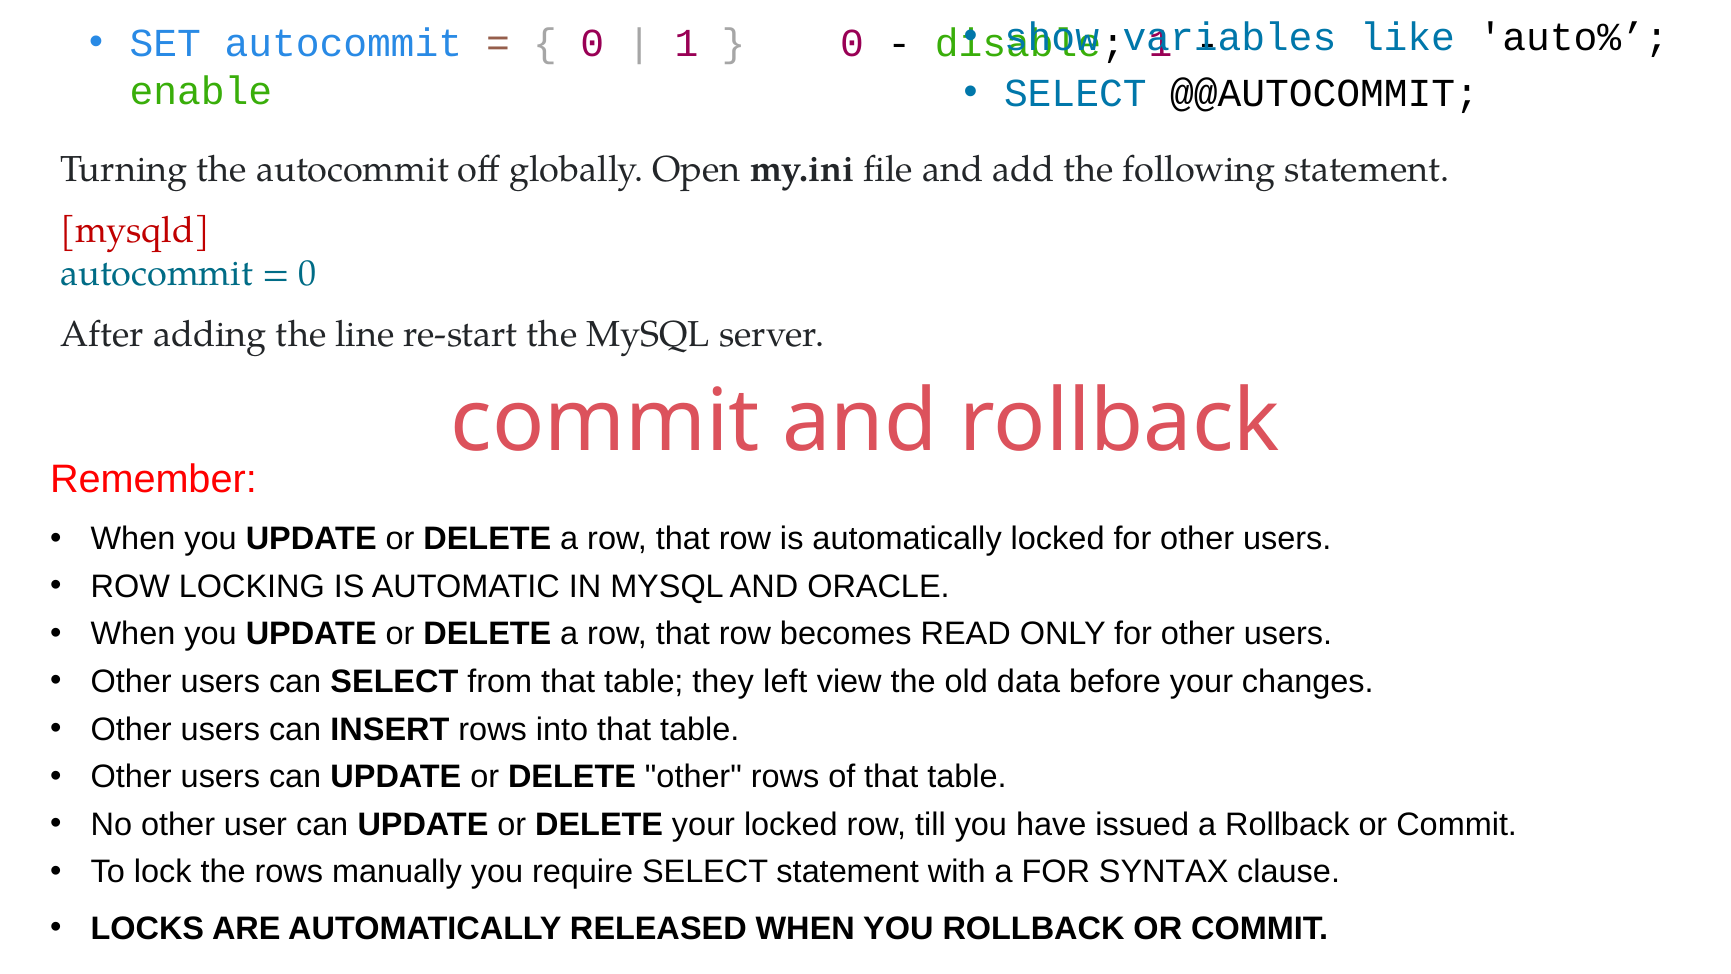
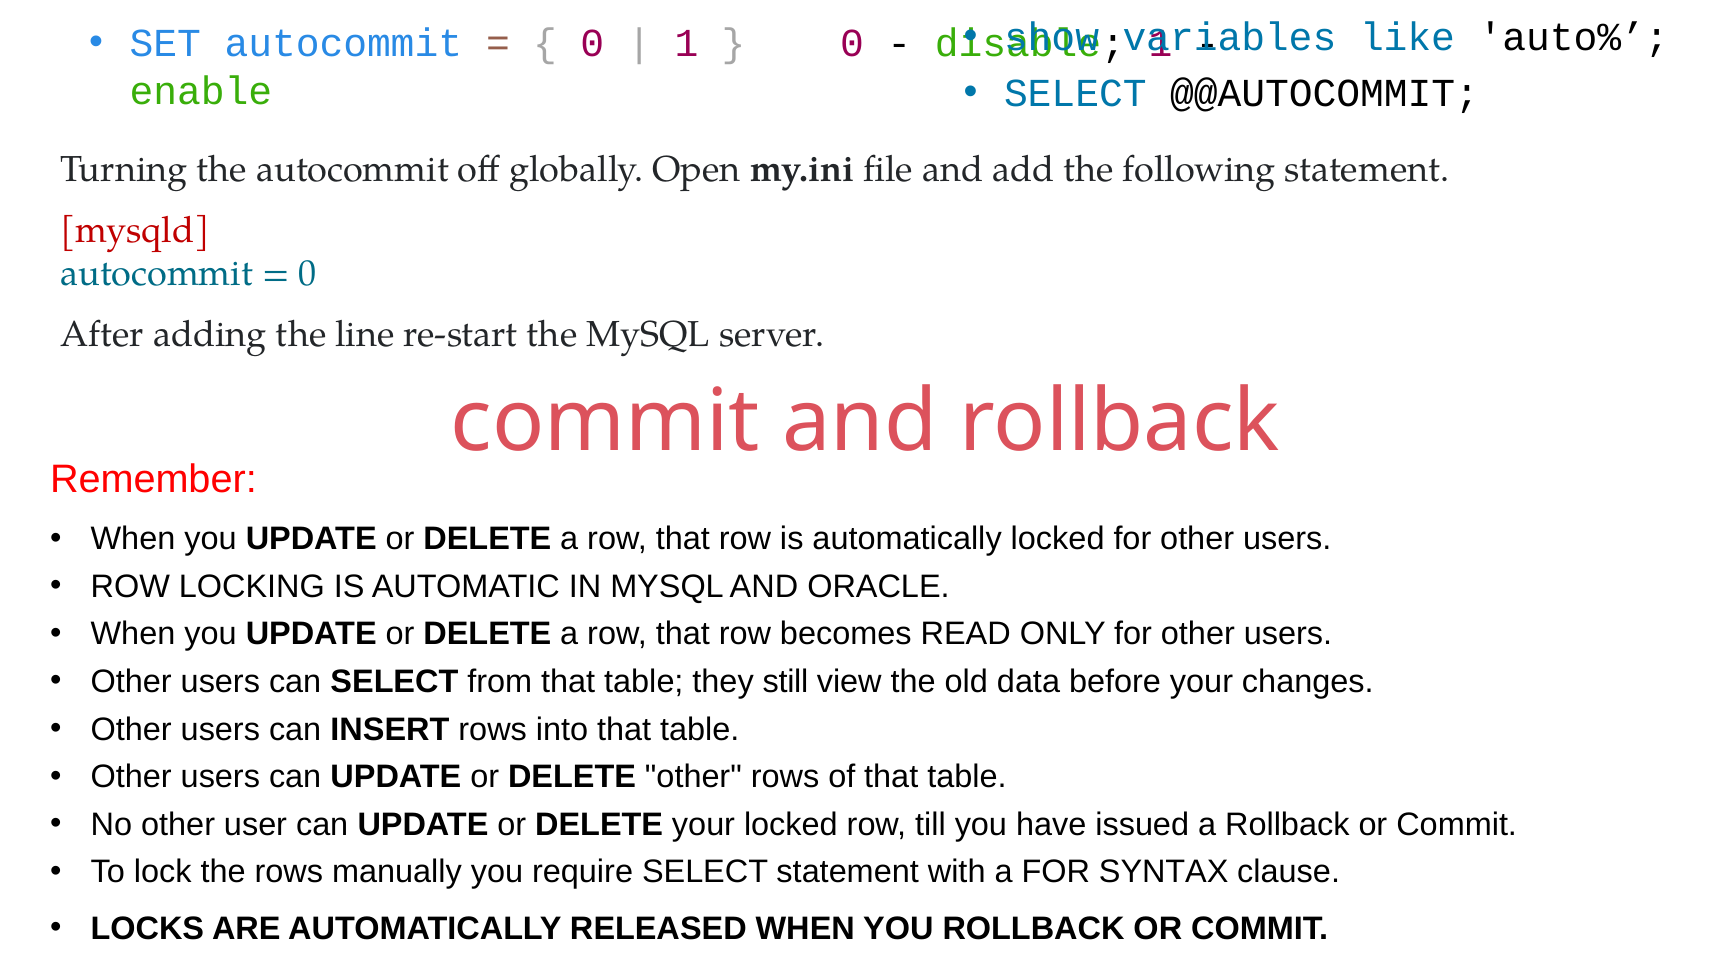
left: left -> still
